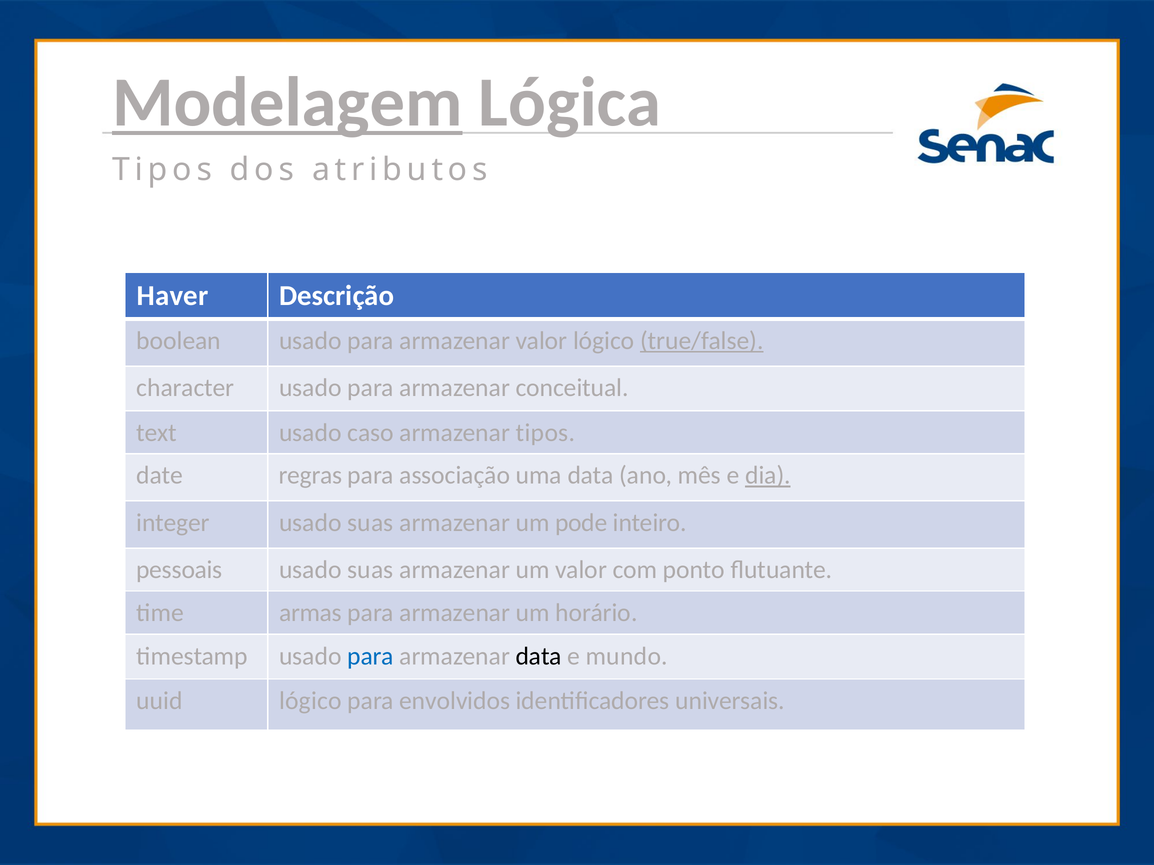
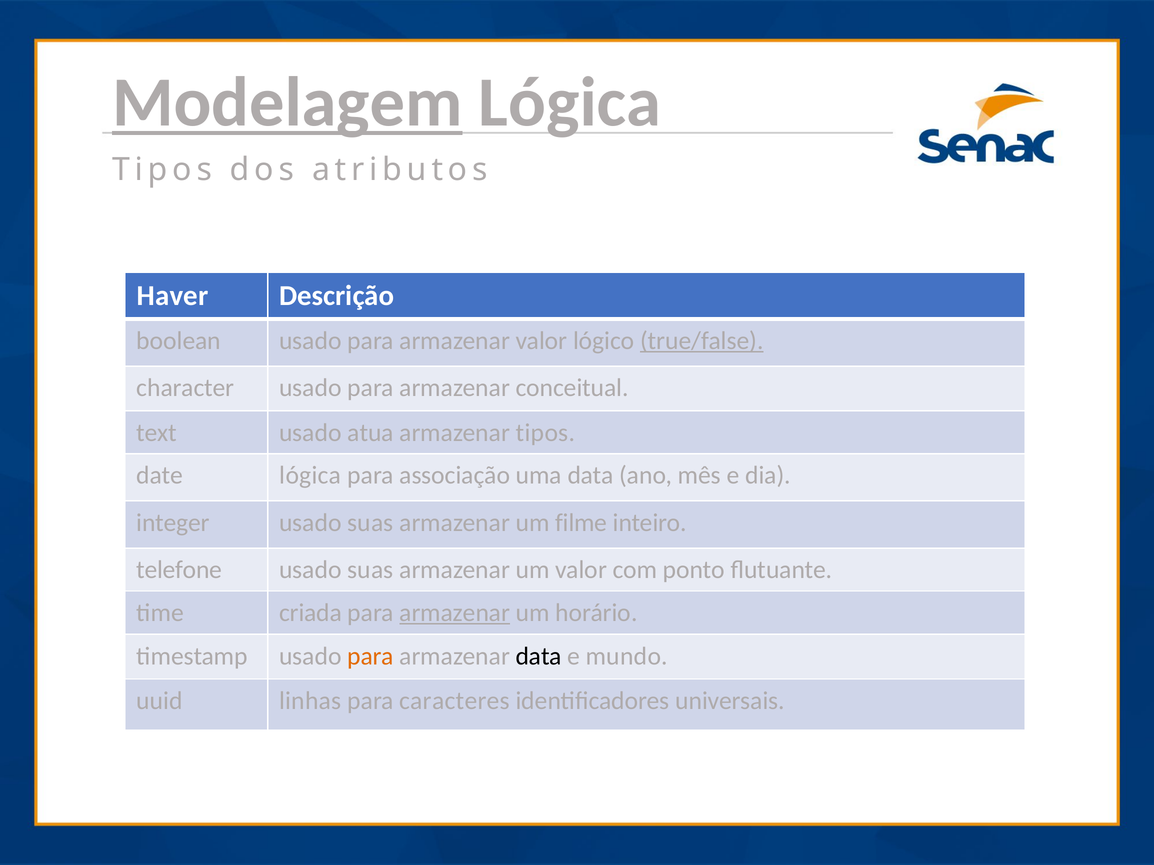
caso: caso -> atua
date regras: regras -> lógica
dia underline: present -> none
pode: pode -> filme
pessoais: pessoais -> telefone
armas: armas -> criada
armazenar at (455, 613) underline: none -> present
para at (371, 657) colour: blue -> orange
uuid lógico: lógico -> linhas
envolvidos: envolvidos -> caracteres
